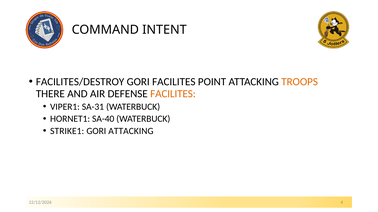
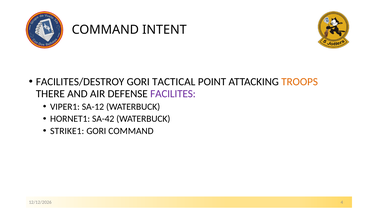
GORI FACILITES: FACILITES -> TACTICAL
FACILITES at (173, 94) colour: orange -> purple
SA-31: SA-31 -> SA-12
SA-40: SA-40 -> SA-42
GORI ATTACKING: ATTACKING -> COMMAND
